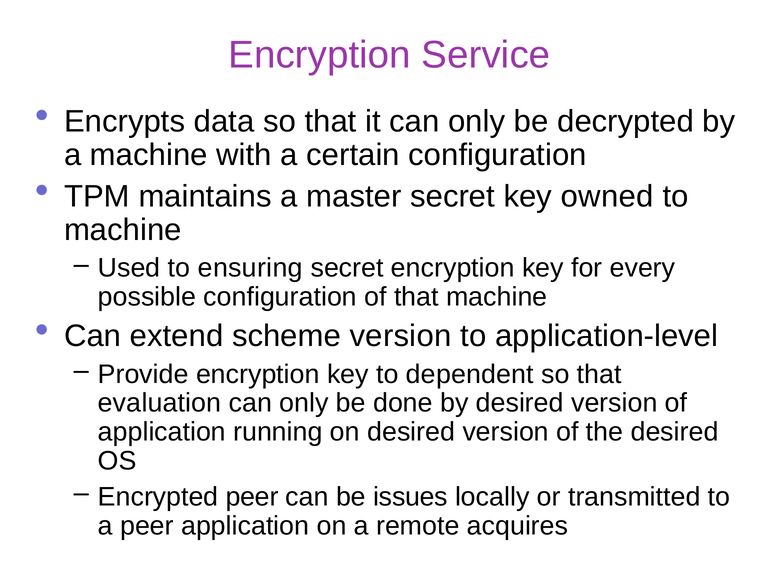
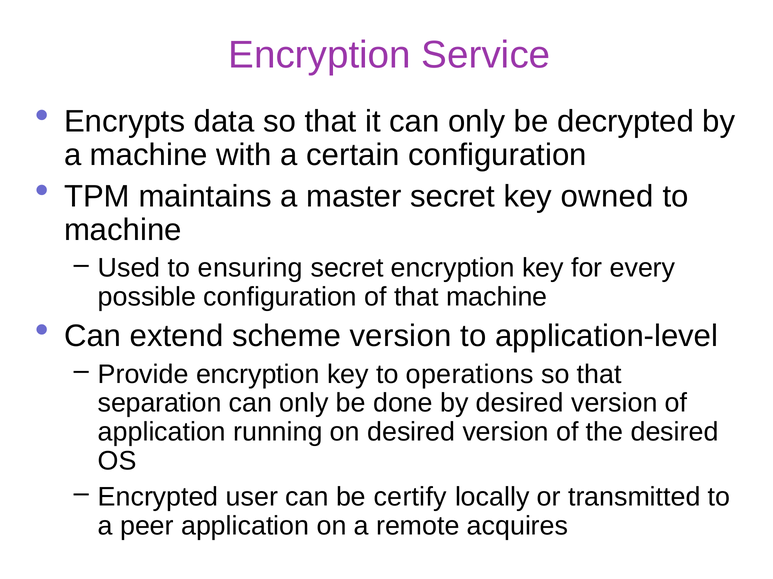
dependent: dependent -> operations
evaluation: evaluation -> separation
Encrypted peer: peer -> user
issues: issues -> certify
